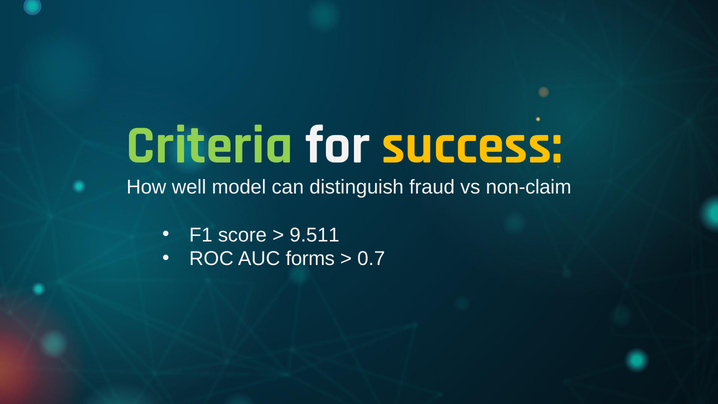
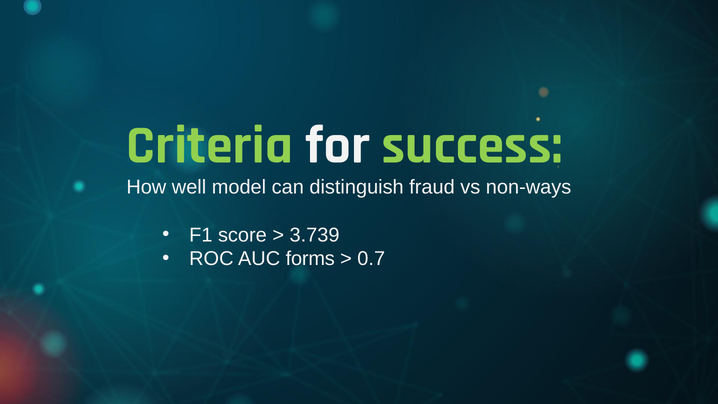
success colour: yellow -> light green
non-claim: non-claim -> non-ways
9.511: 9.511 -> 3.739
